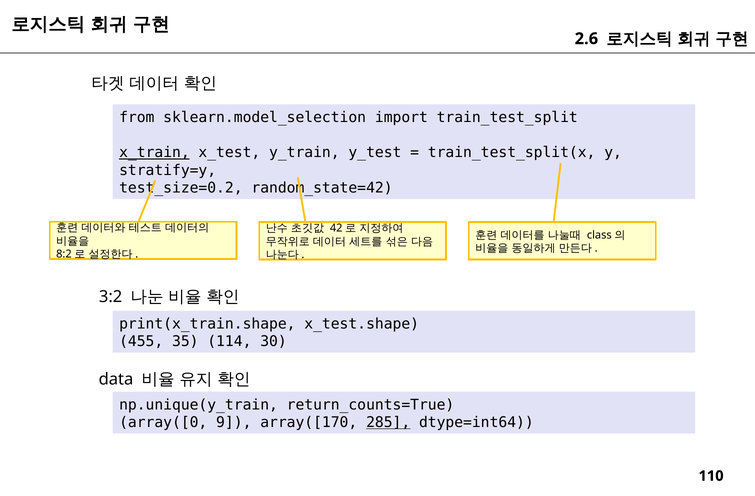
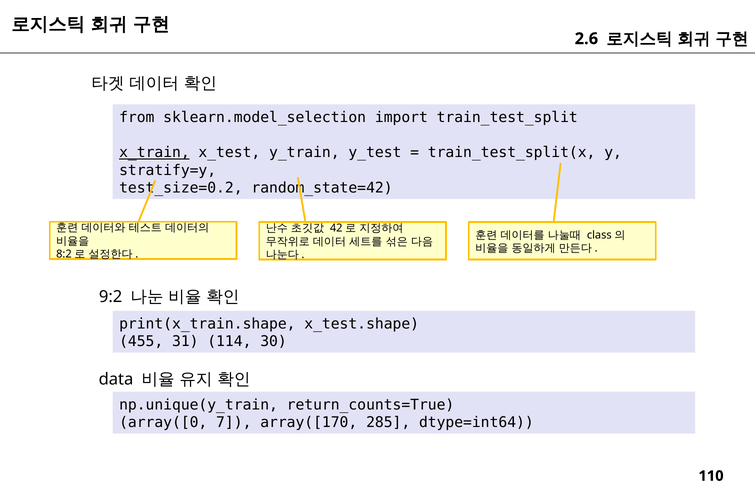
3:2: 3:2 -> 9:2
35: 35 -> 31
9: 9 -> 7
285 underline: present -> none
